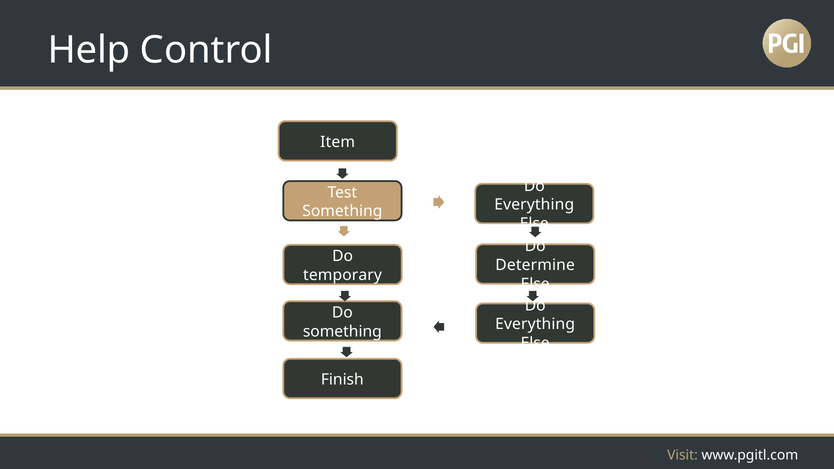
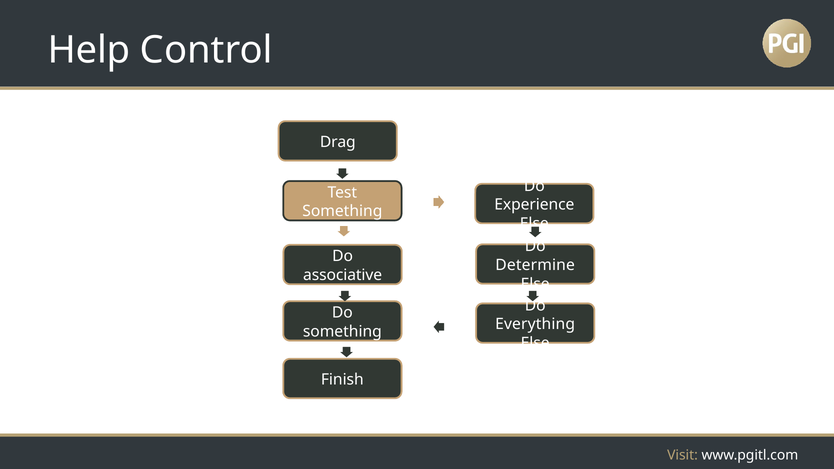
Item: Item -> Drag
Everything at (534, 205): Everything -> Experience
temporary: temporary -> associative
